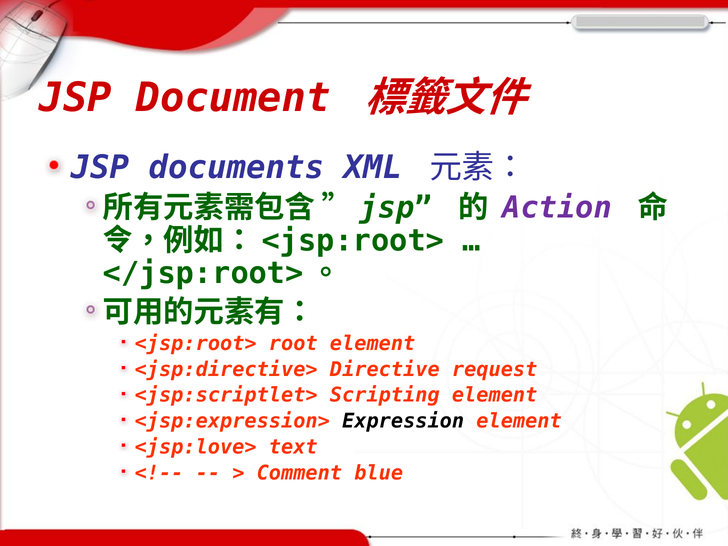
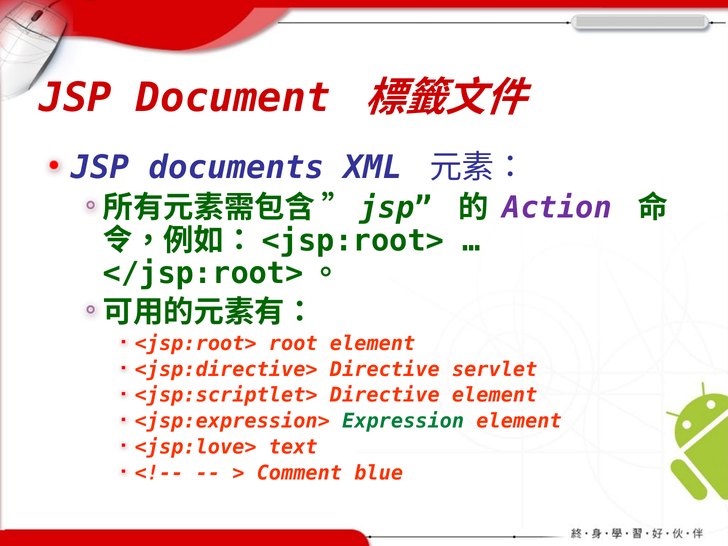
request: request -> servlet
<jsp:scriptlet> Scripting: Scripting -> Directive
Expression colour: black -> green
